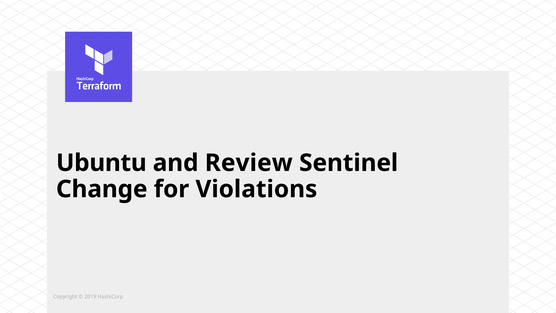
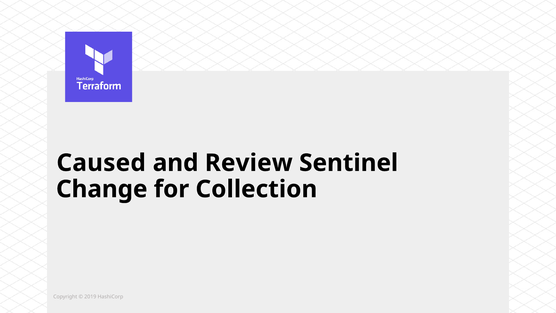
Ubuntu: Ubuntu -> Caused
Violations: Violations -> Collection
